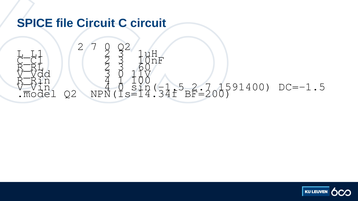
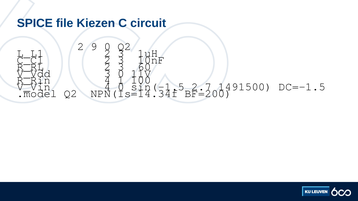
file Circuit: Circuit -> Kiezen
7: 7 -> 9
1591400: 1591400 -> 1491500
